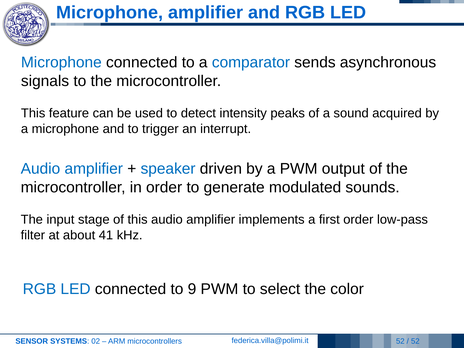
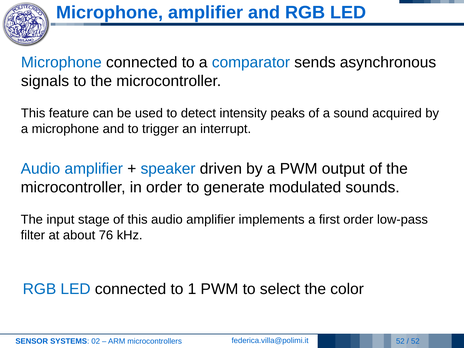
41: 41 -> 76
9: 9 -> 1
